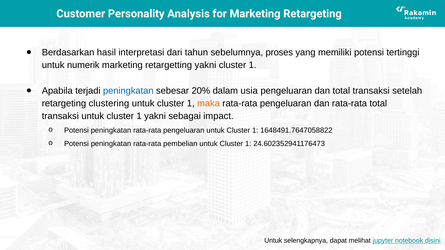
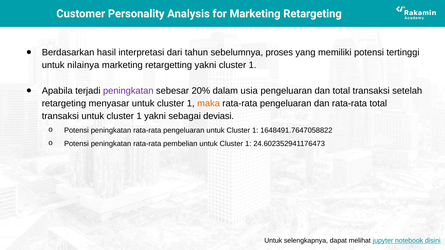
numerik: numerik -> nilainya
peningkatan at (128, 91) colour: blue -> purple
clustering: clustering -> menyasar
impact: impact -> deviasi
